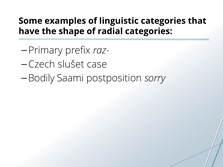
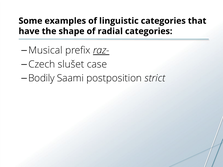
Primary: Primary -> Musical
raz- underline: none -> present
sorry: sorry -> strict
